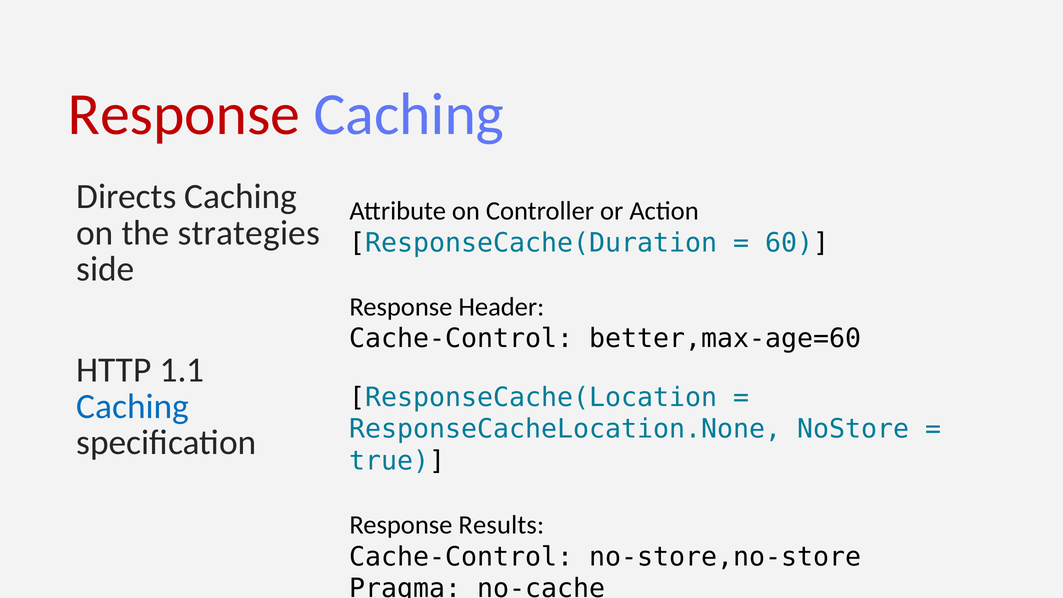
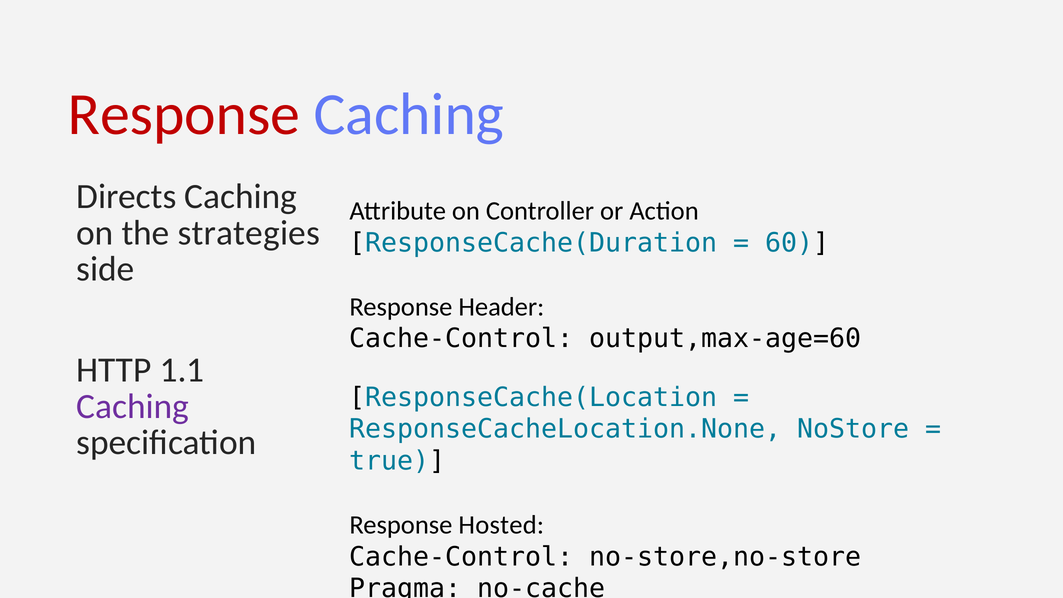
better,max-age=60: better,max-age=60 -> output,max-age=60
Caching at (133, 406) colour: blue -> purple
Results: Results -> Hosted
